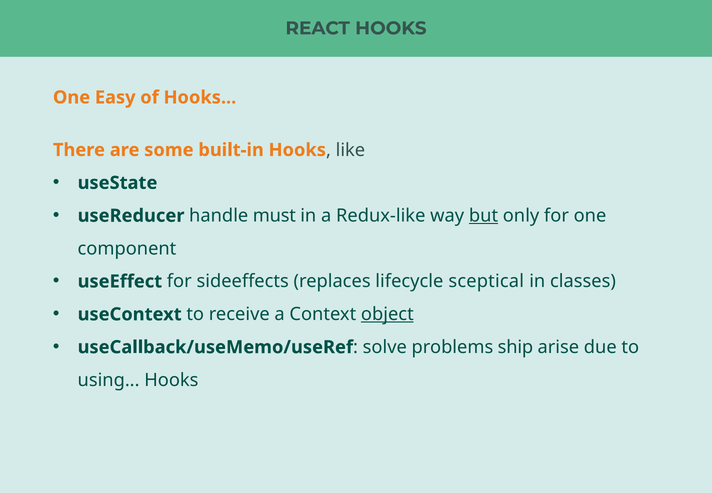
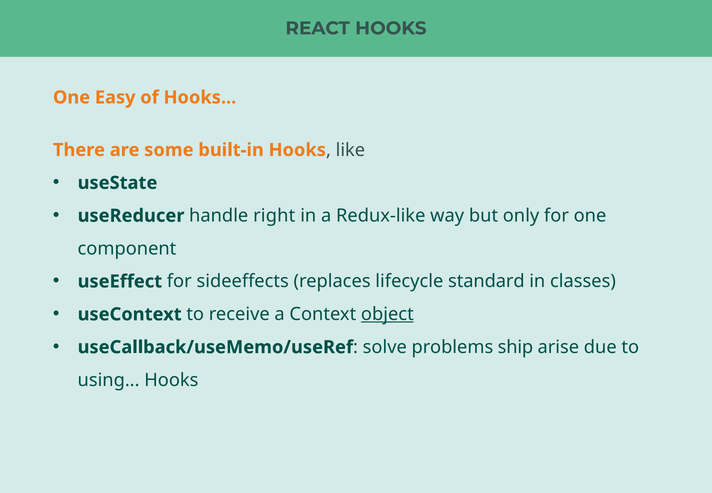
must: must -> right
but underline: present -> none
sceptical: sceptical -> standard
